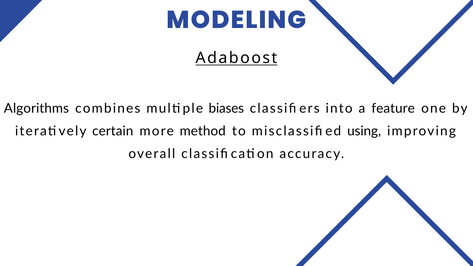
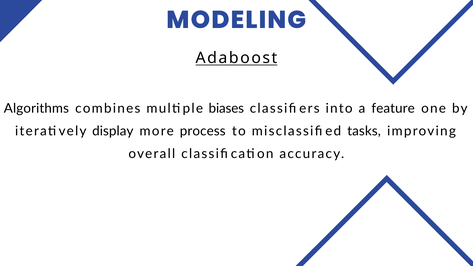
certain: certain -> display
method: method -> process
using: using -> tasks
